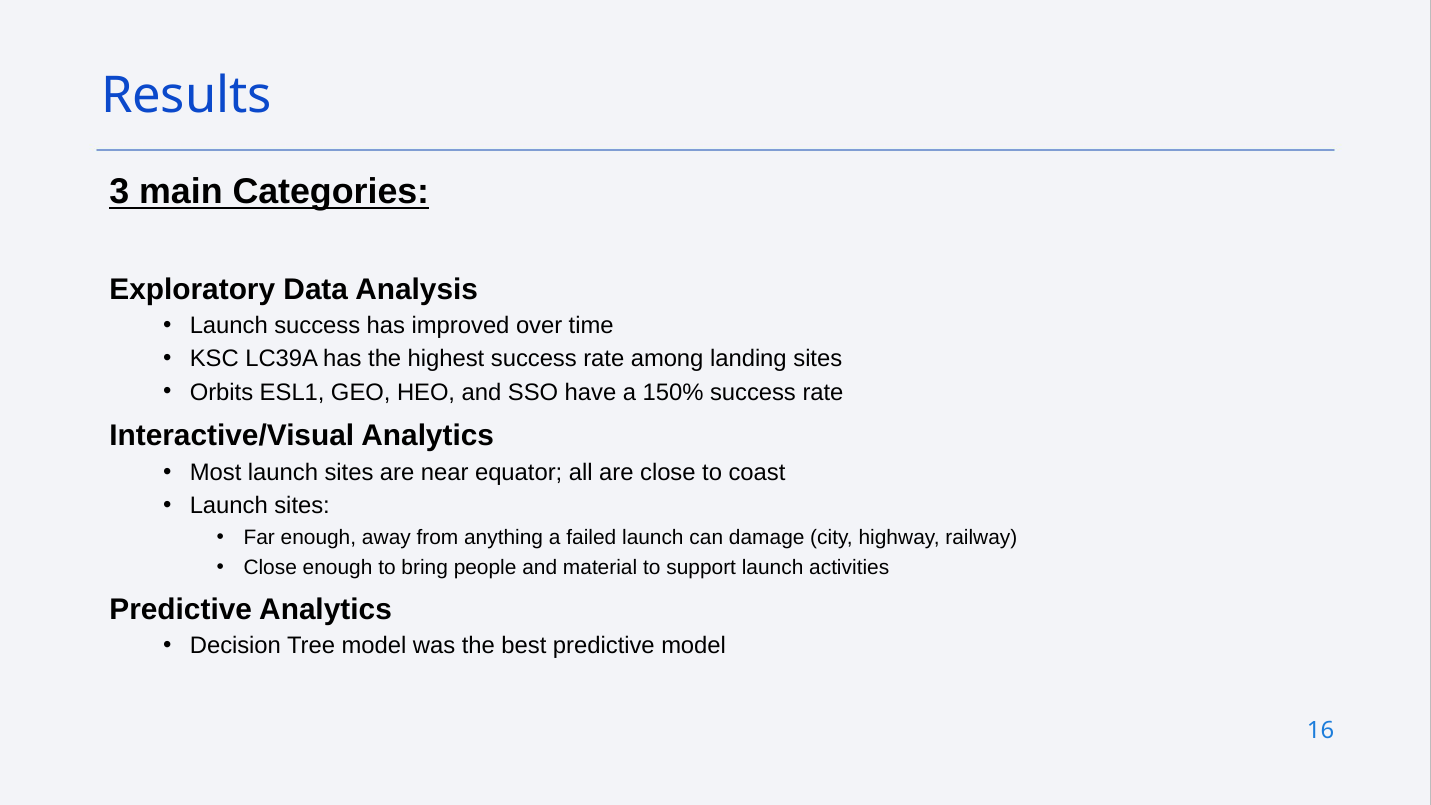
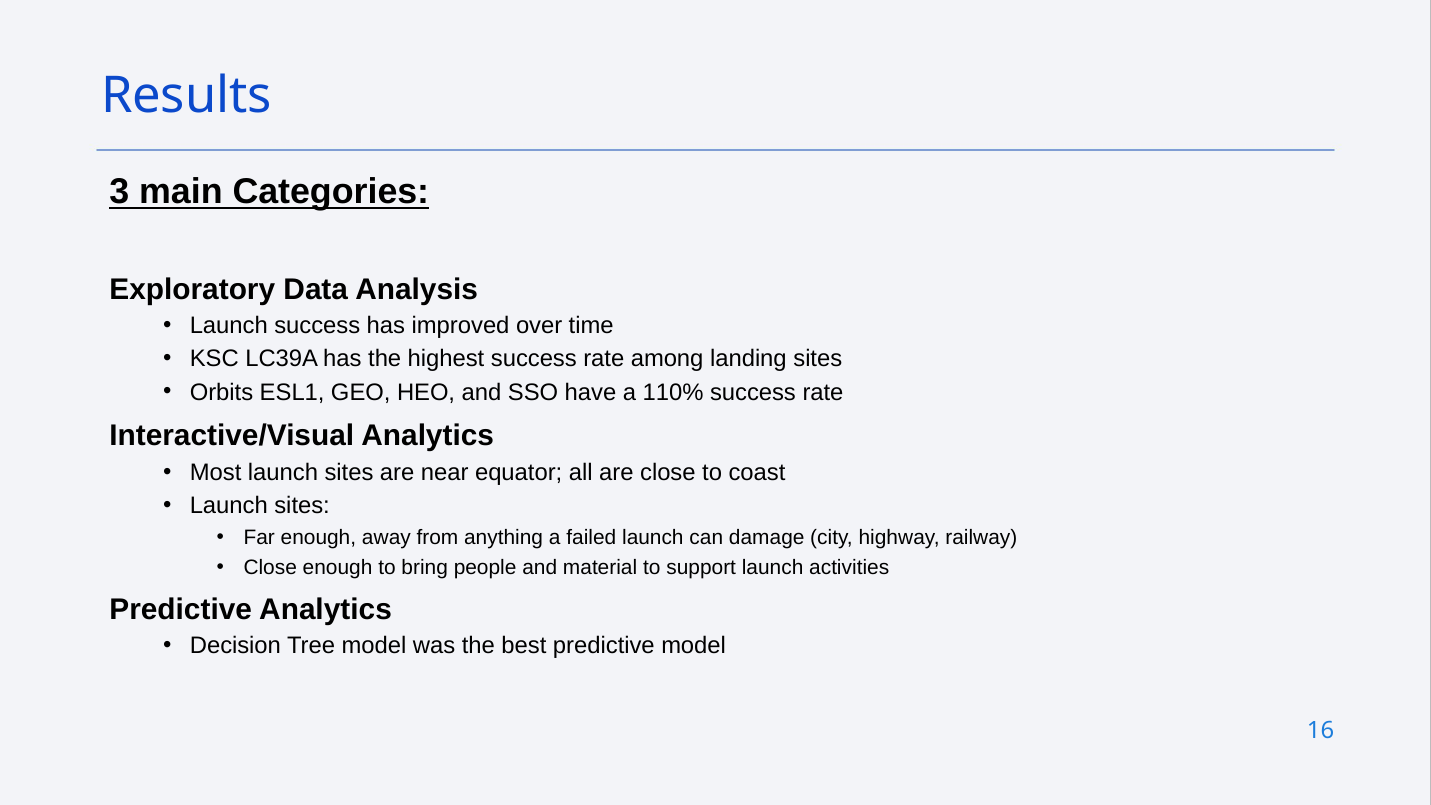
150%: 150% -> 110%
